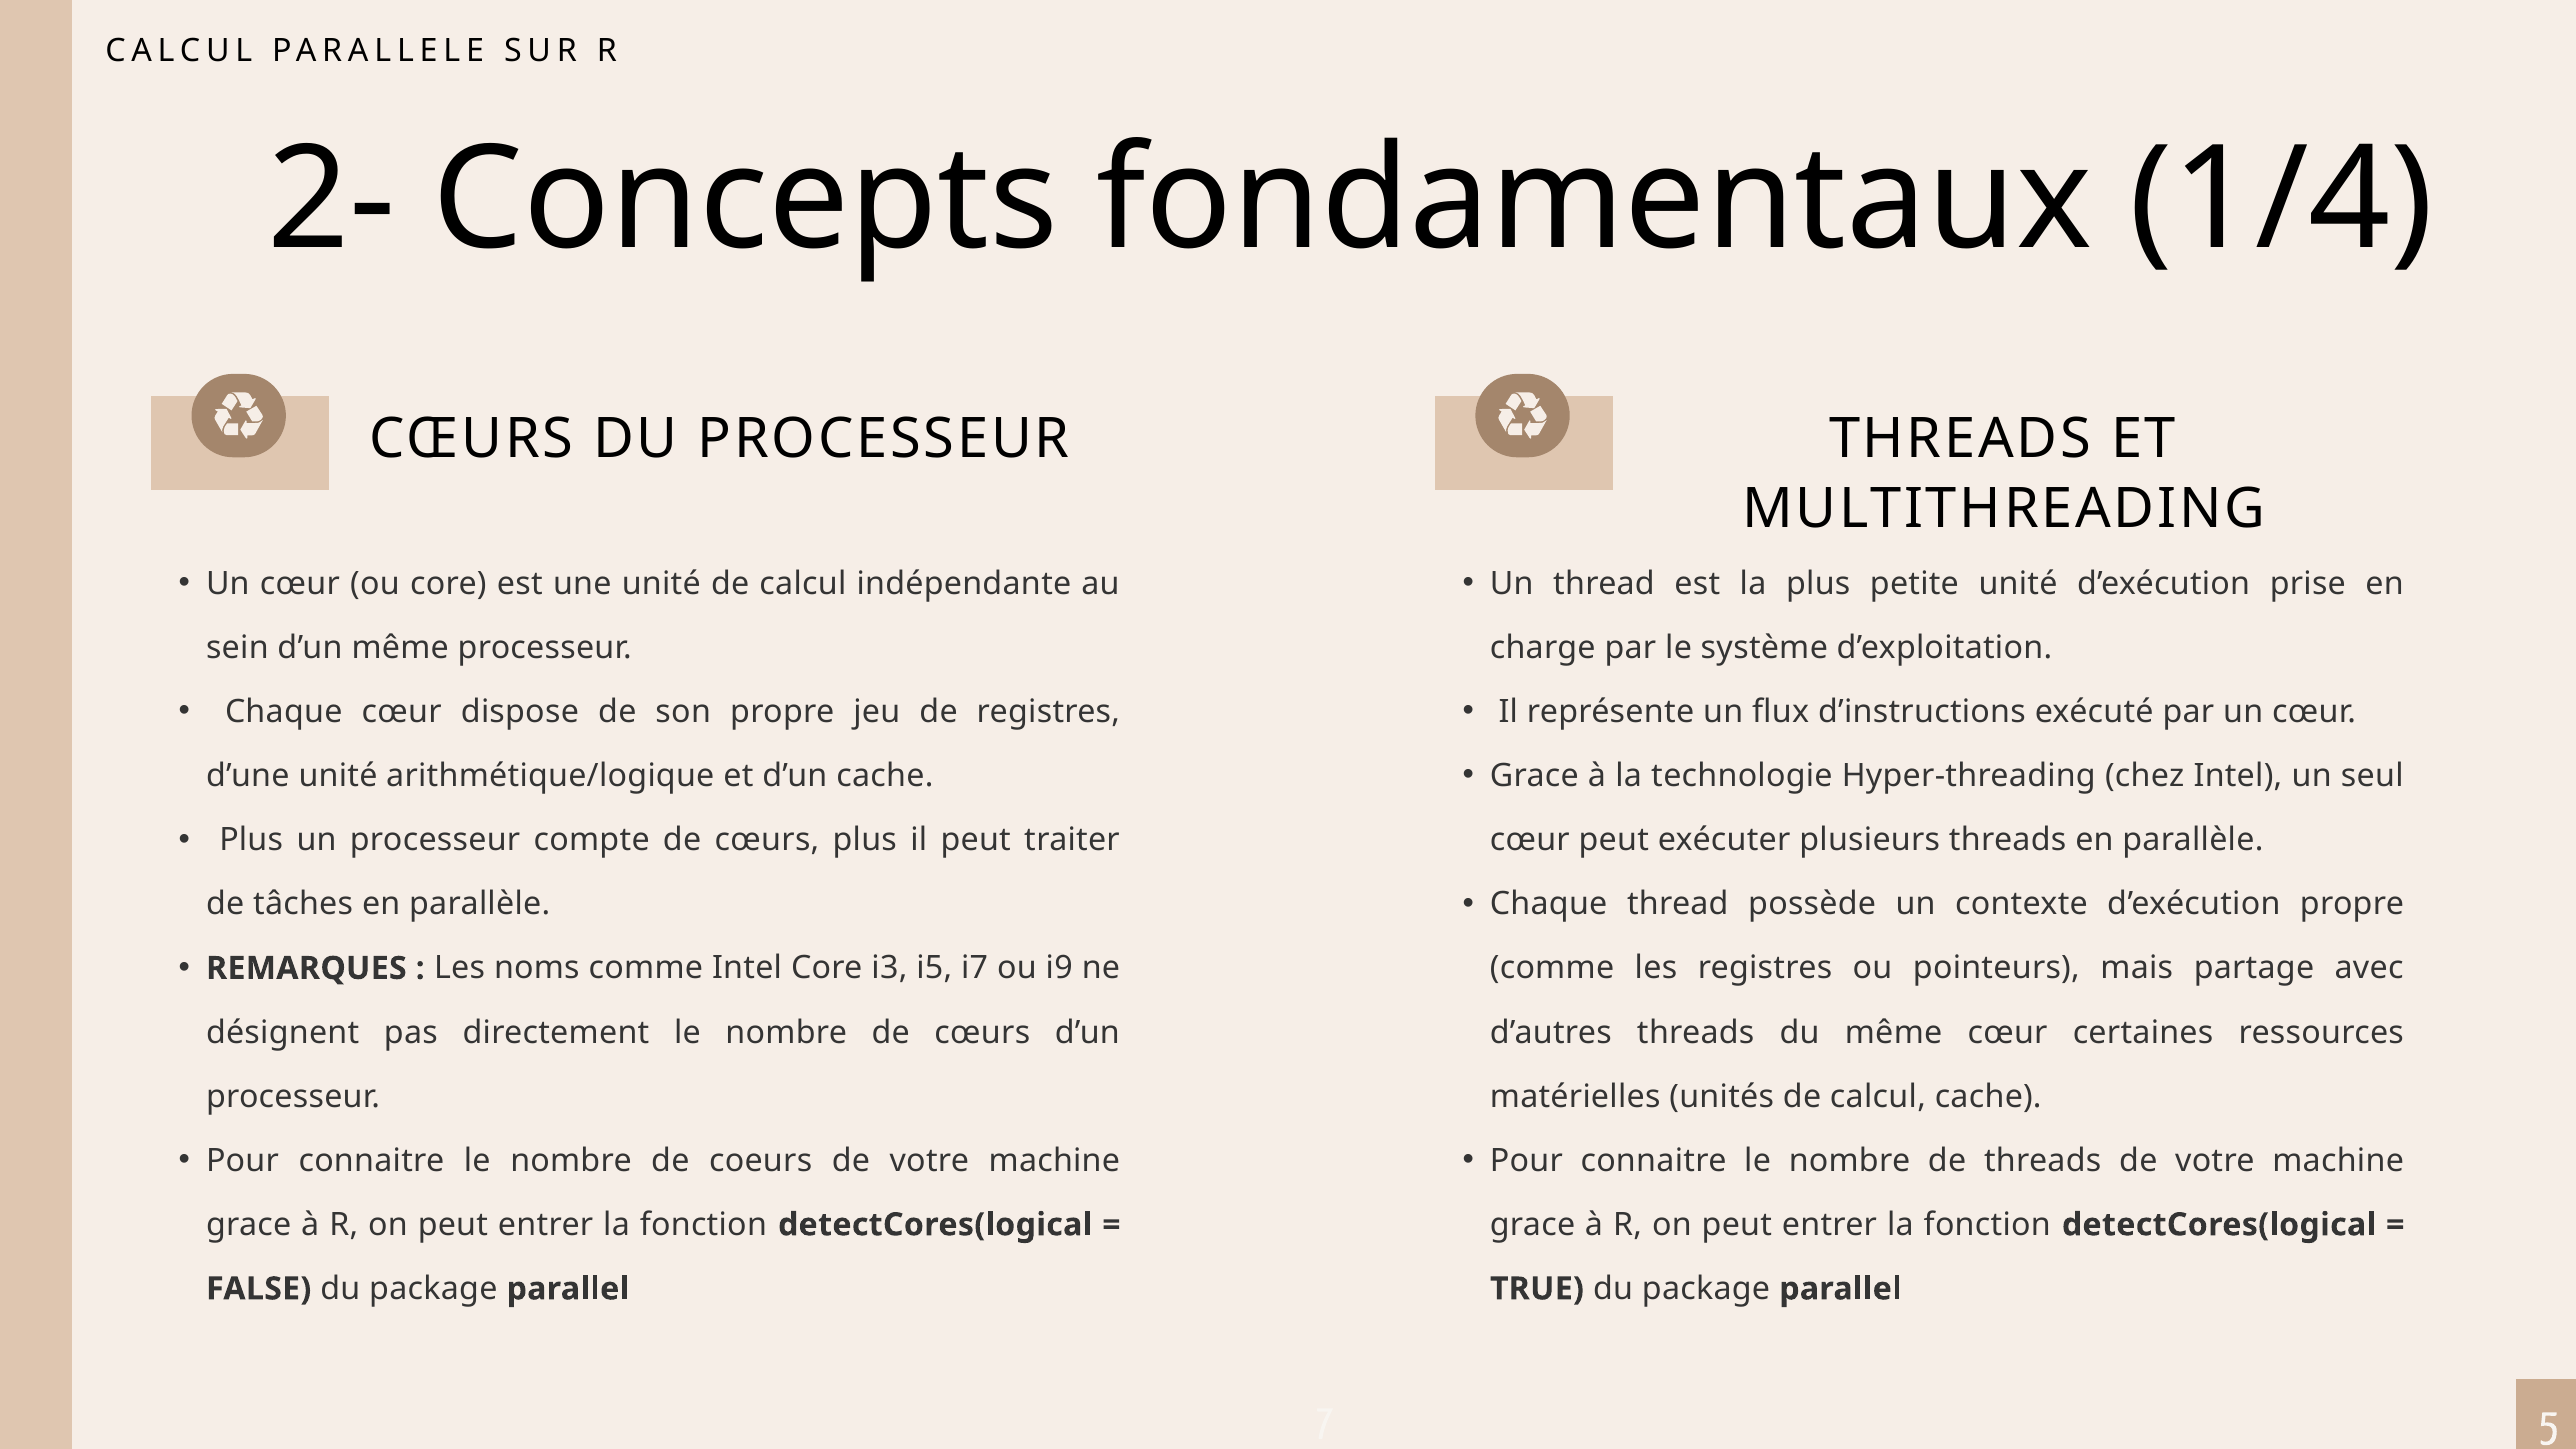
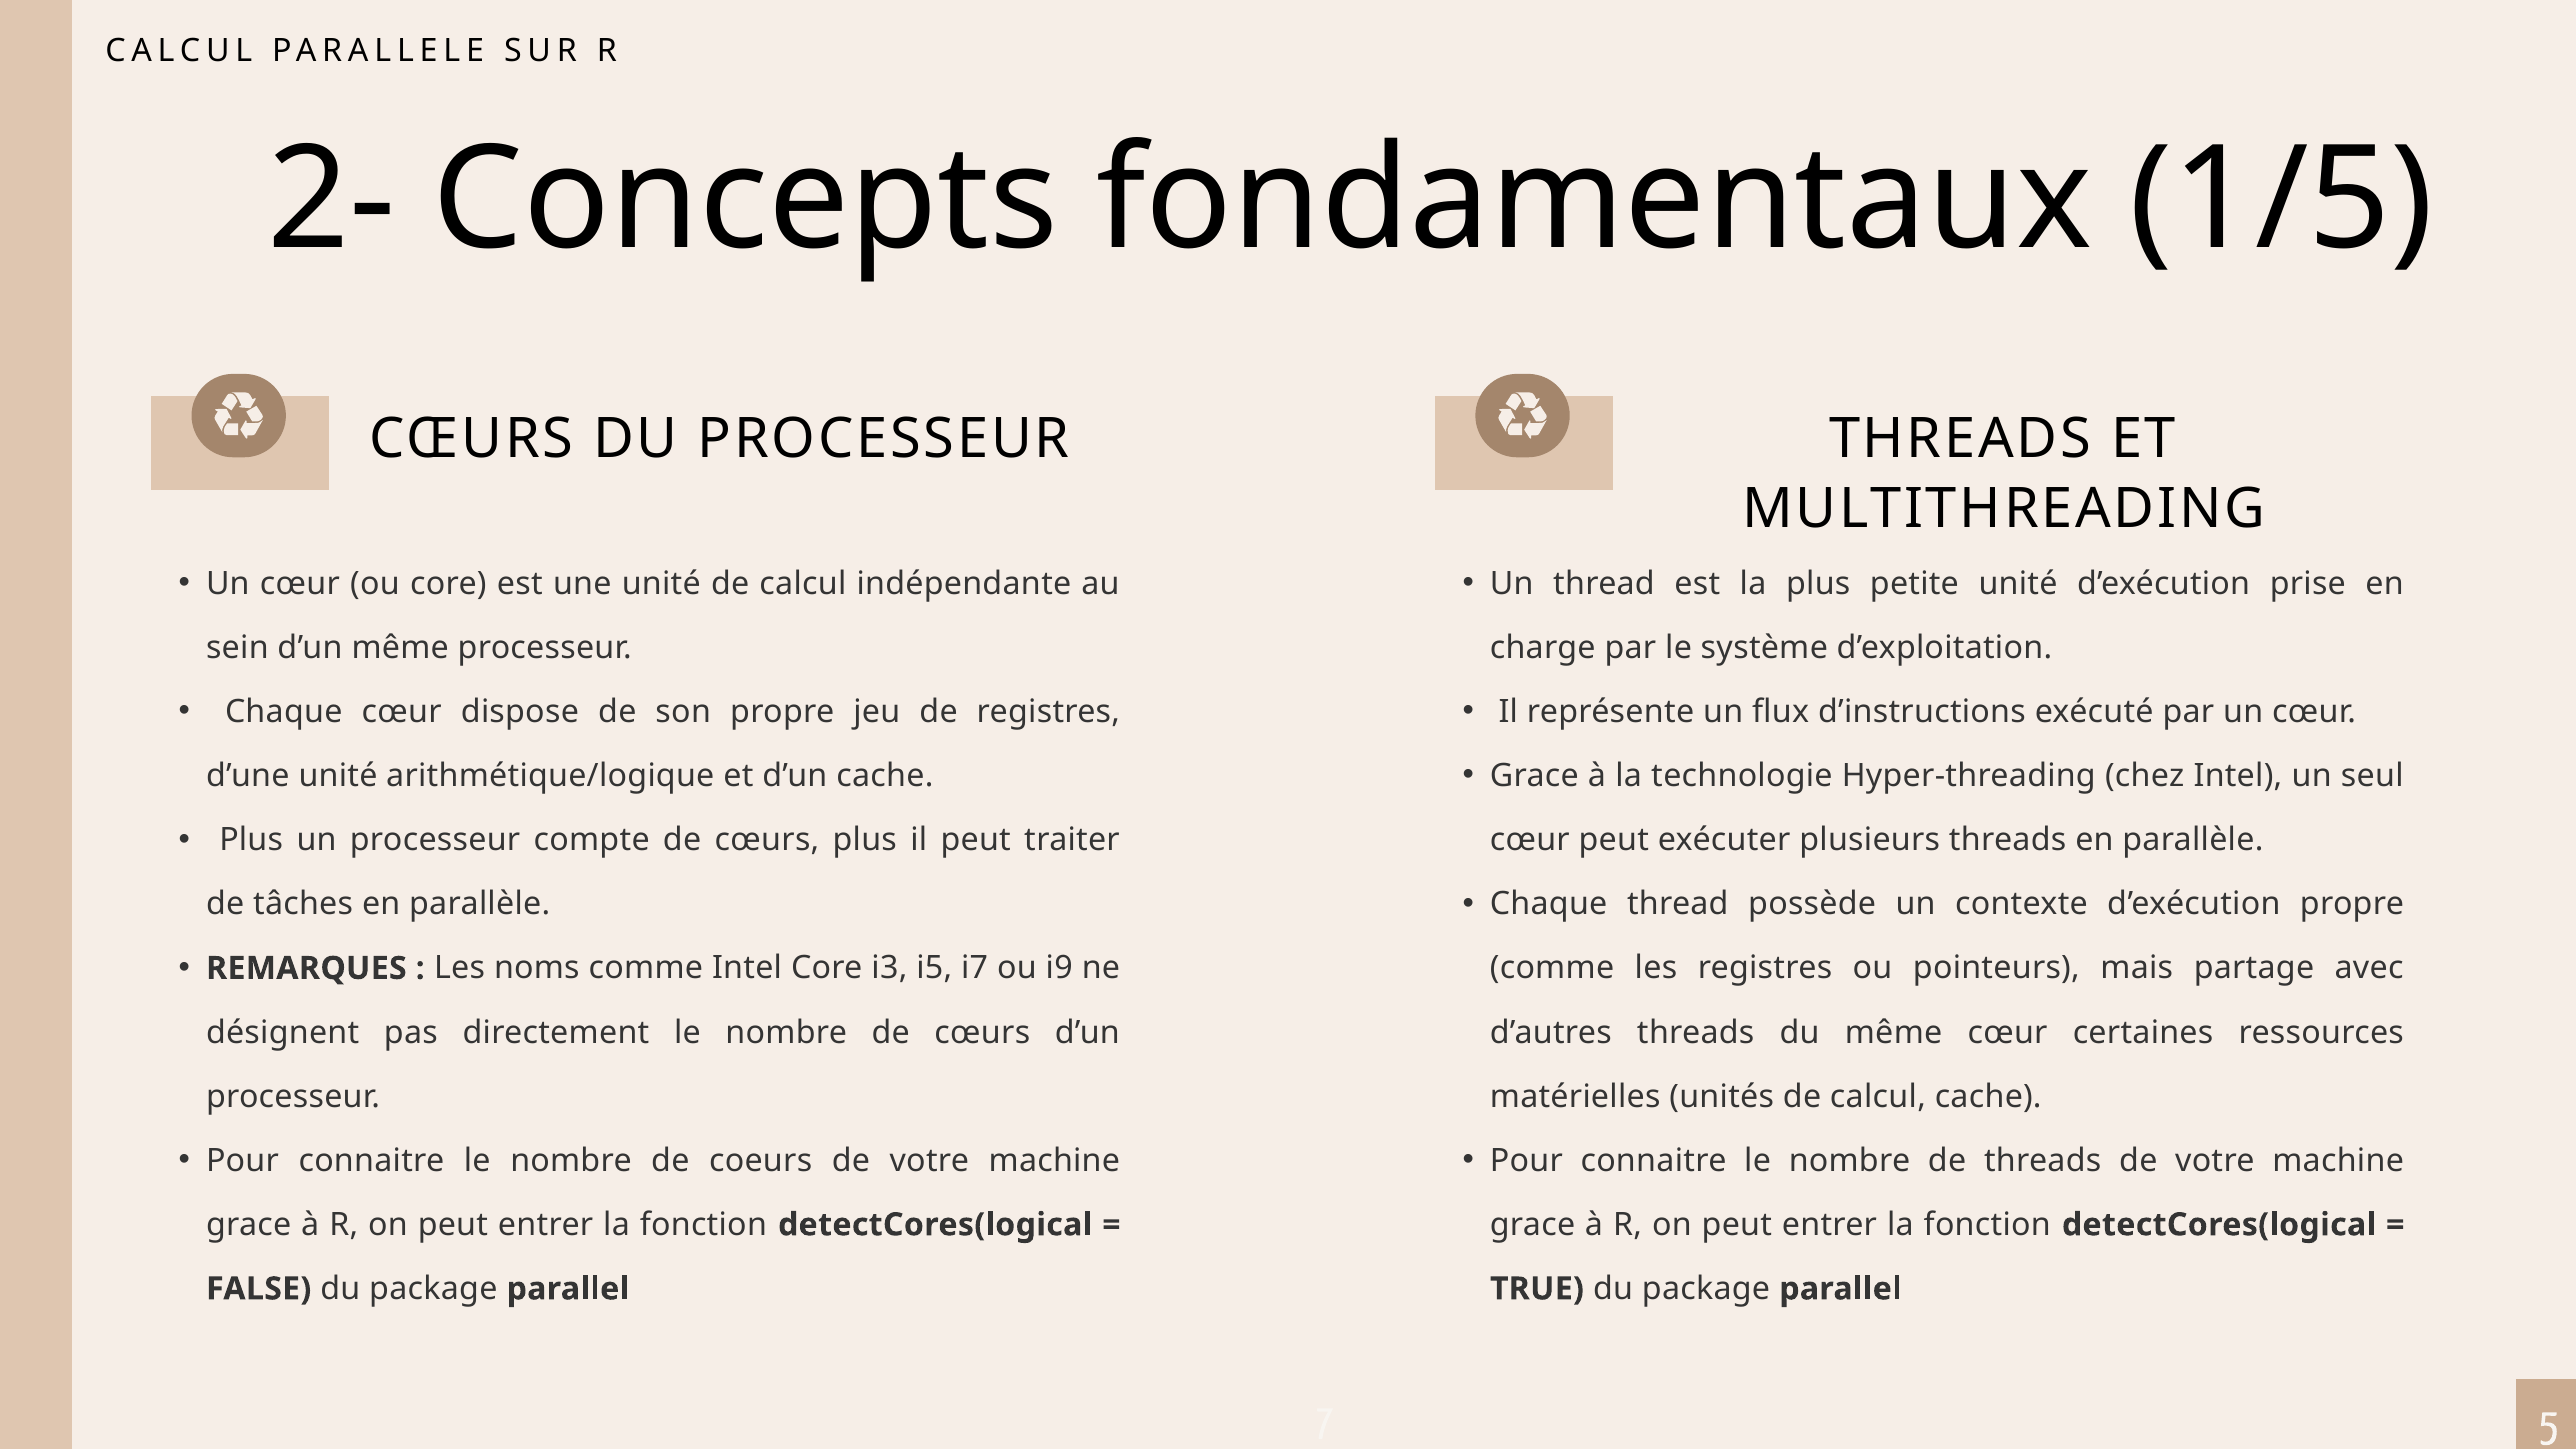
1/4: 1/4 -> 1/5
